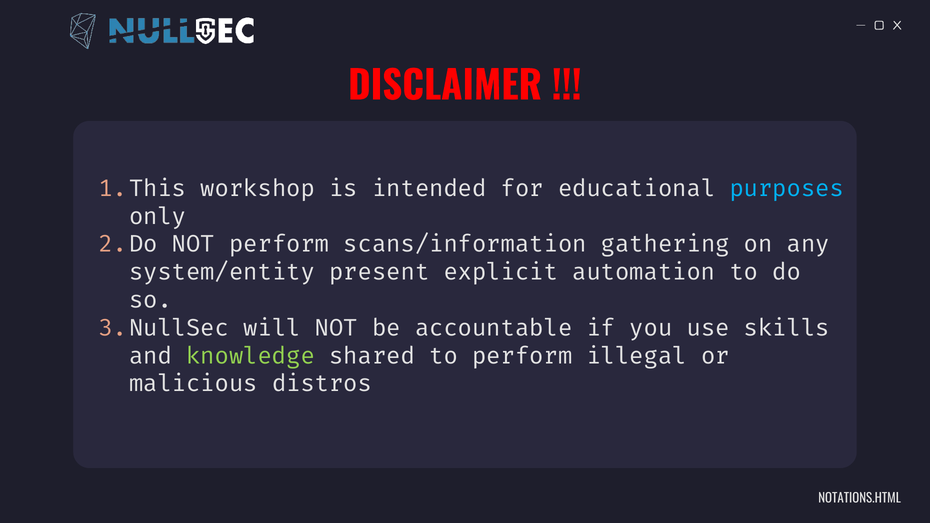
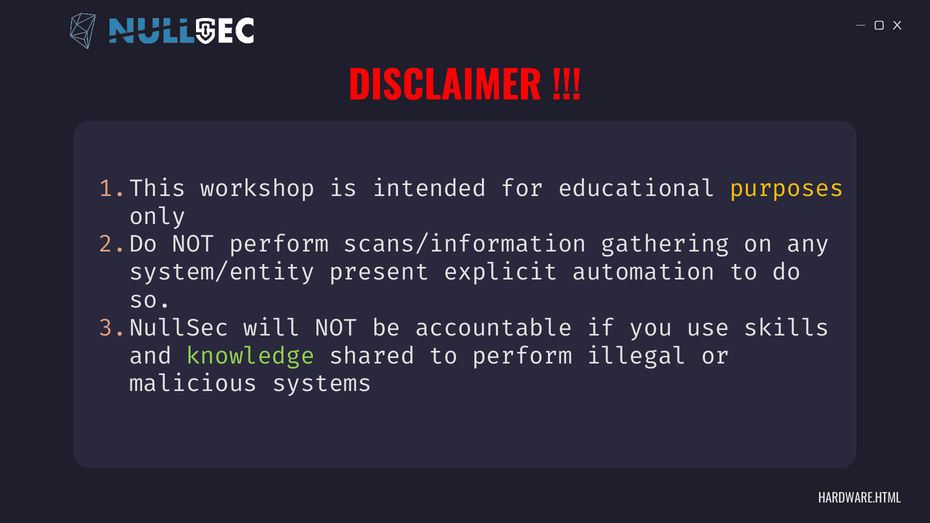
purposes colour: light blue -> yellow
distros: distros -> systems
NOTATIONS.HTML: NOTATIONS.HTML -> HARDWARE.HTML
